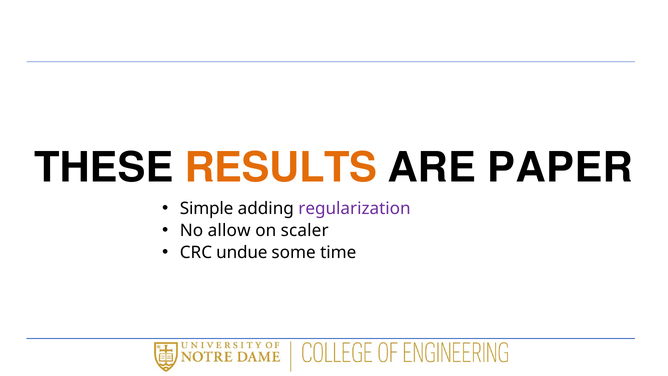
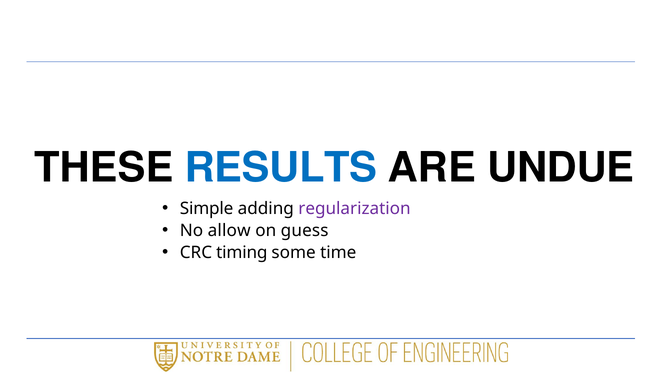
RESULTS colour: orange -> blue
PAPER: PAPER -> UNDUE
scaler: scaler -> guess
undue: undue -> timing
